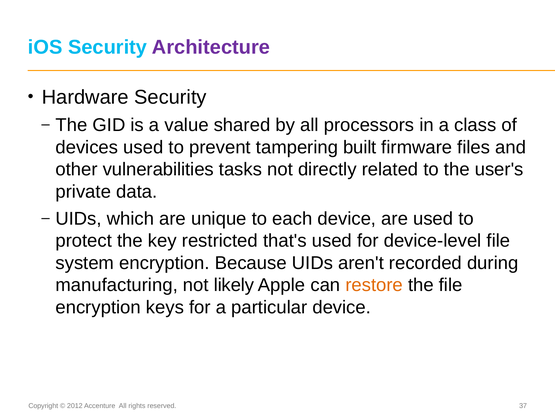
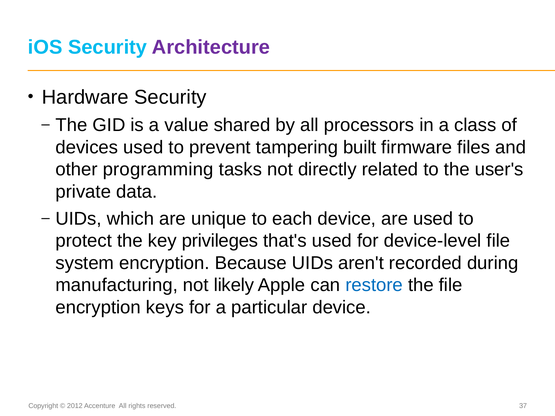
vulnerabilities: vulnerabilities -> programming
restricted: restricted -> privileges
restore colour: orange -> blue
